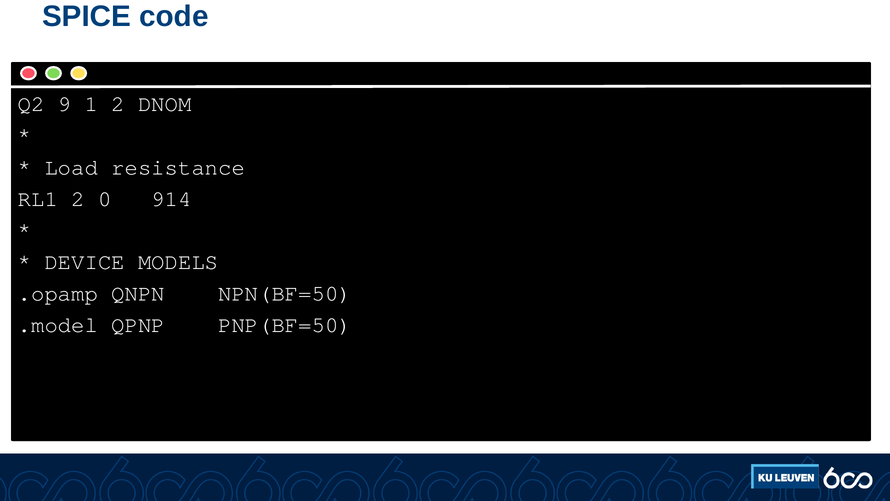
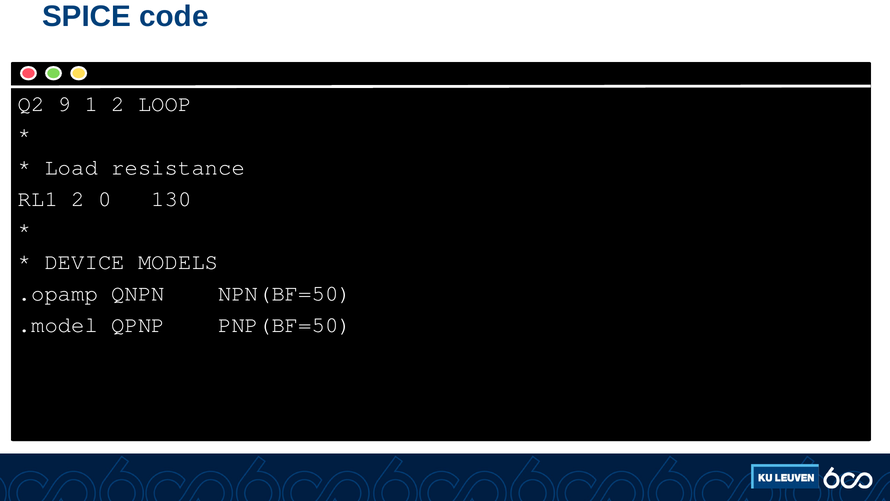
DNOM: DNOM -> LOOP
914: 914 -> 130
